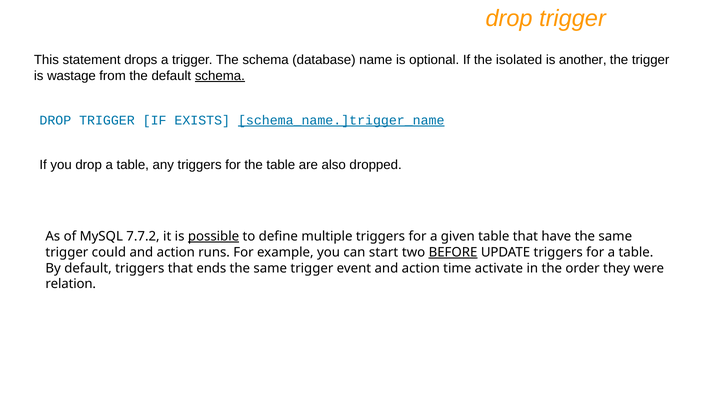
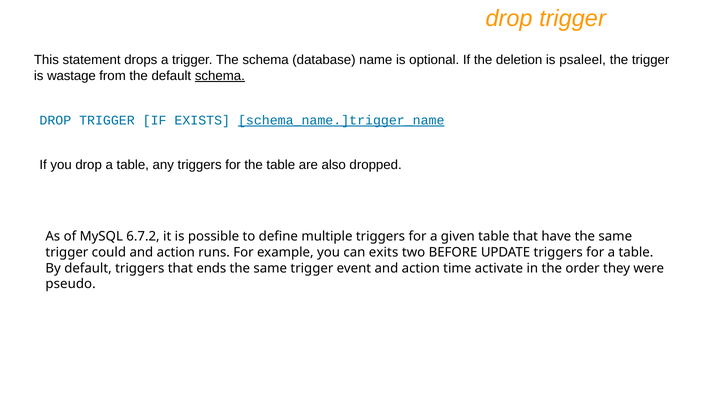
isolated: isolated -> deletion
another: another -> psaleel
7.7.2: 7.7.2 -> 6.7.2
possible underline: present -> none
start: start -> exits
BEFORE underline: present -> none
relation: relation -> pseudo
